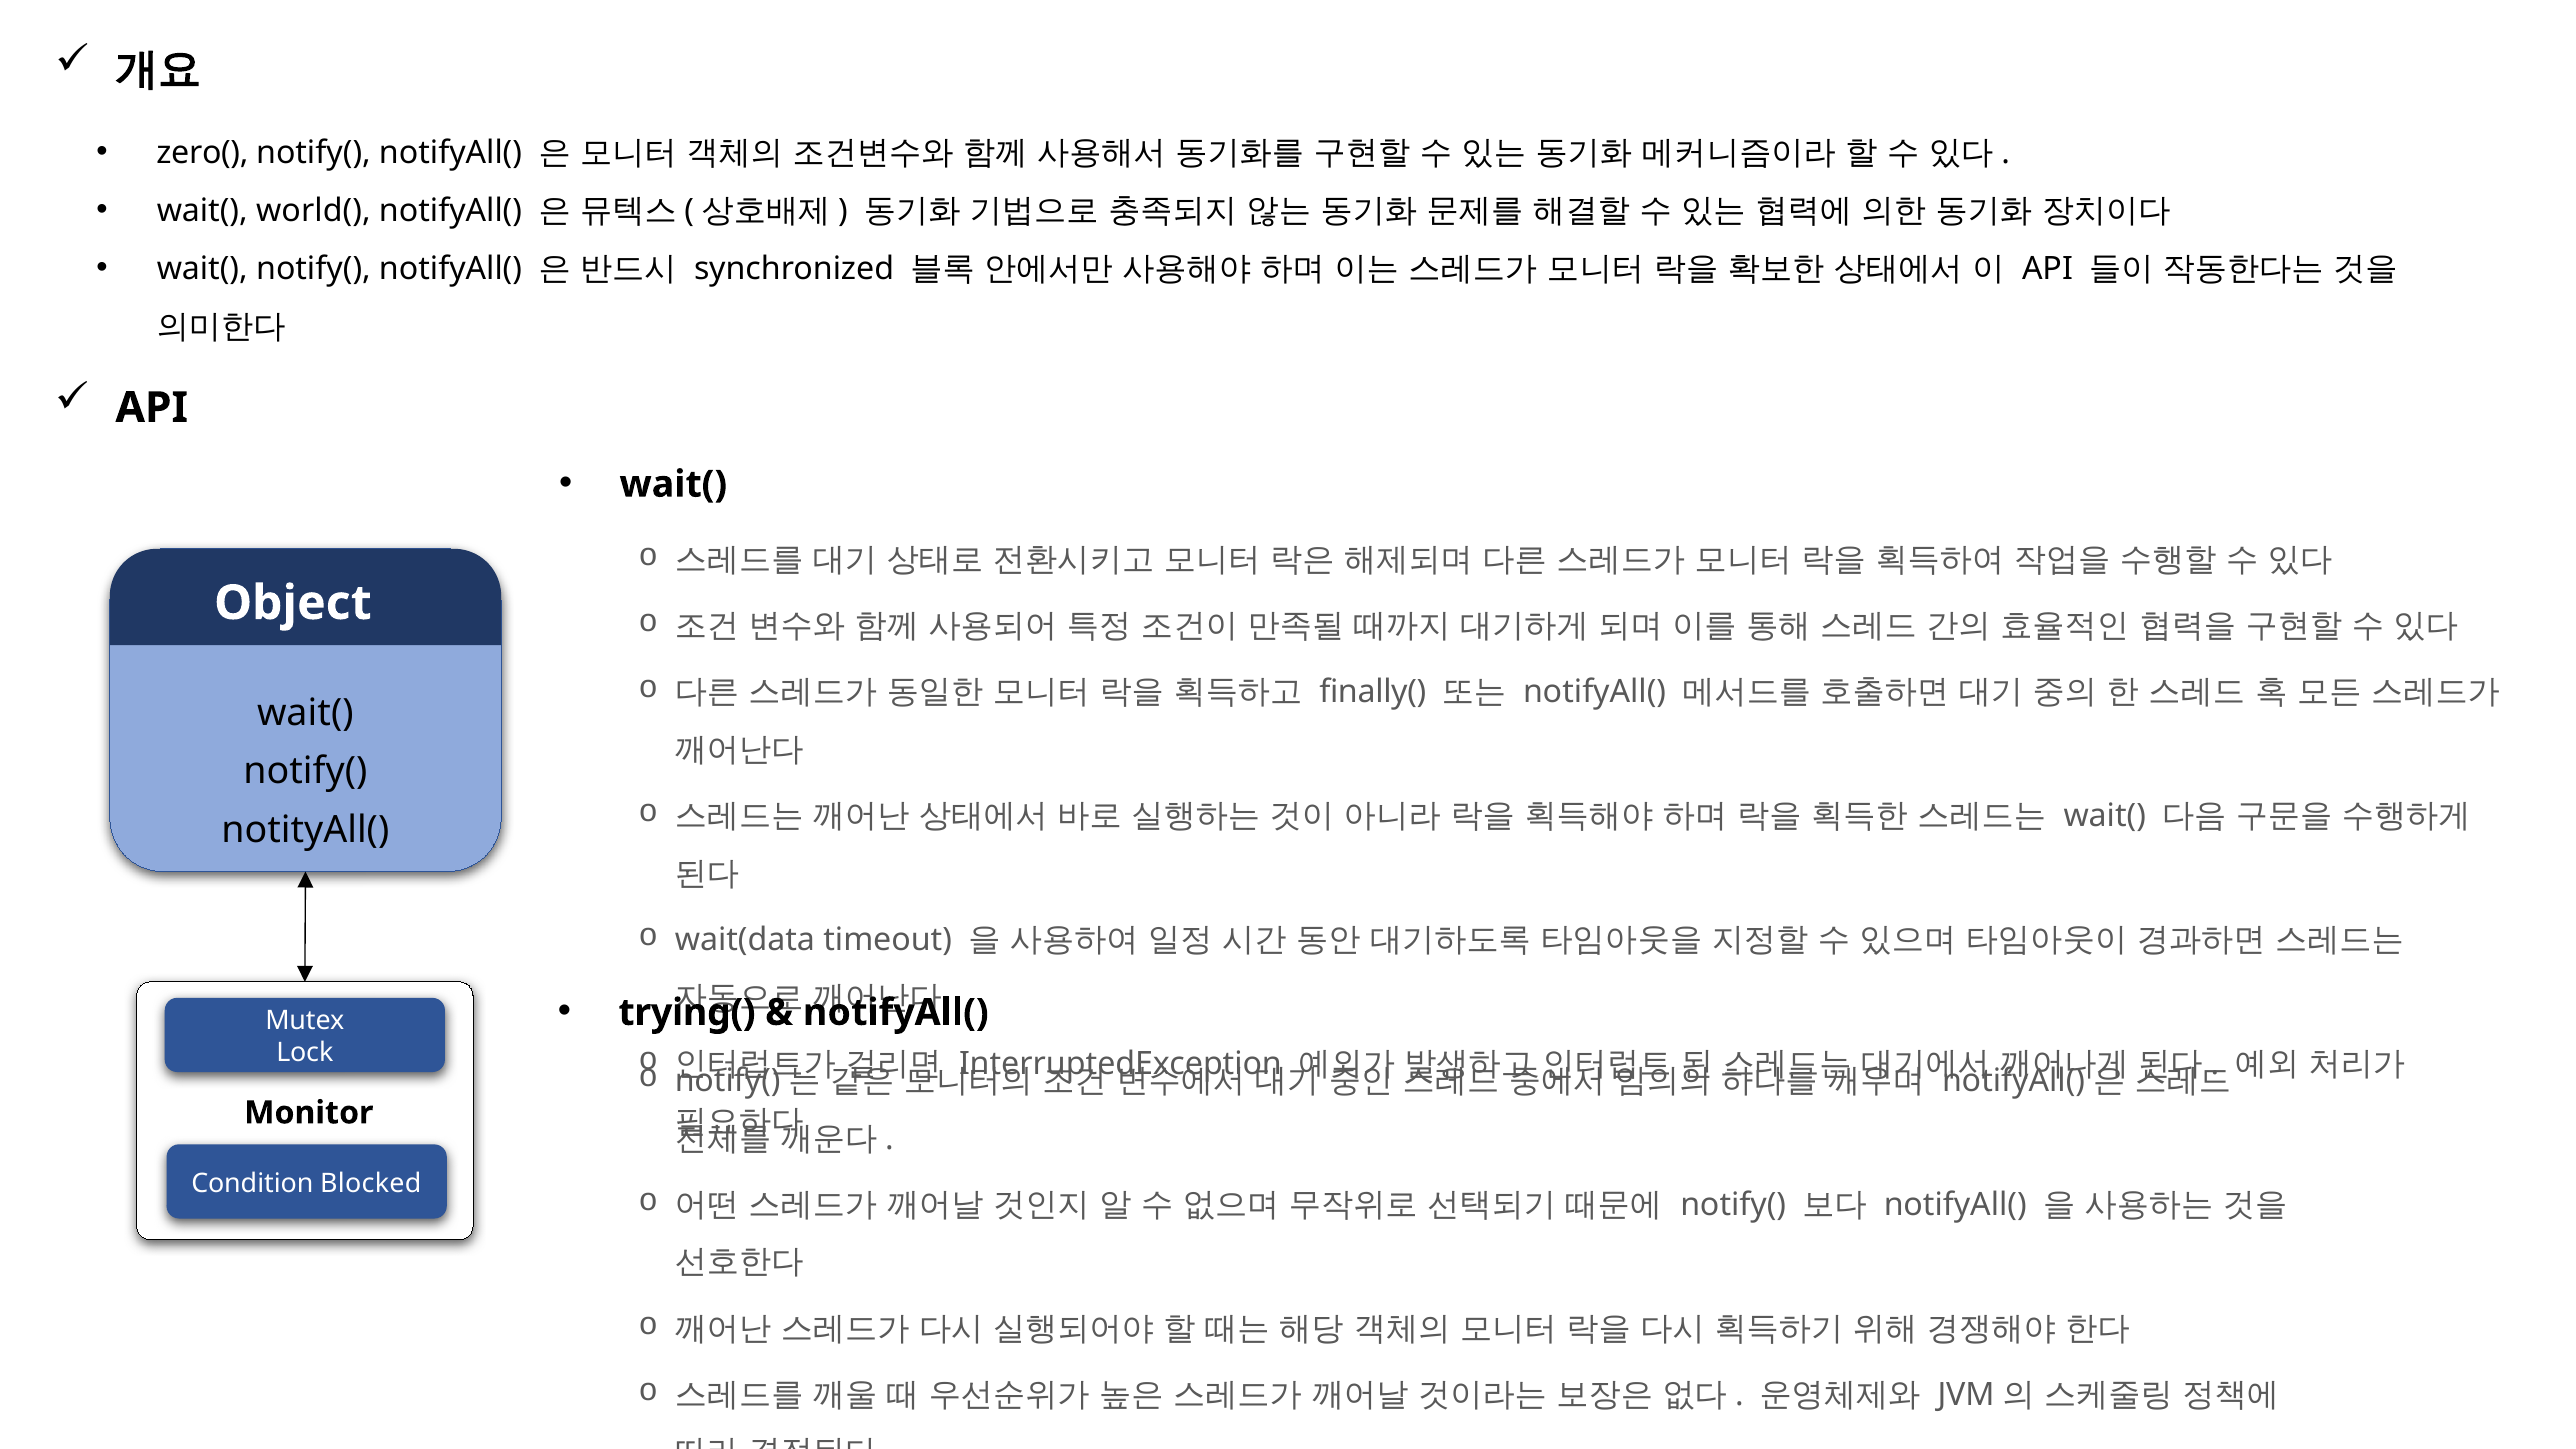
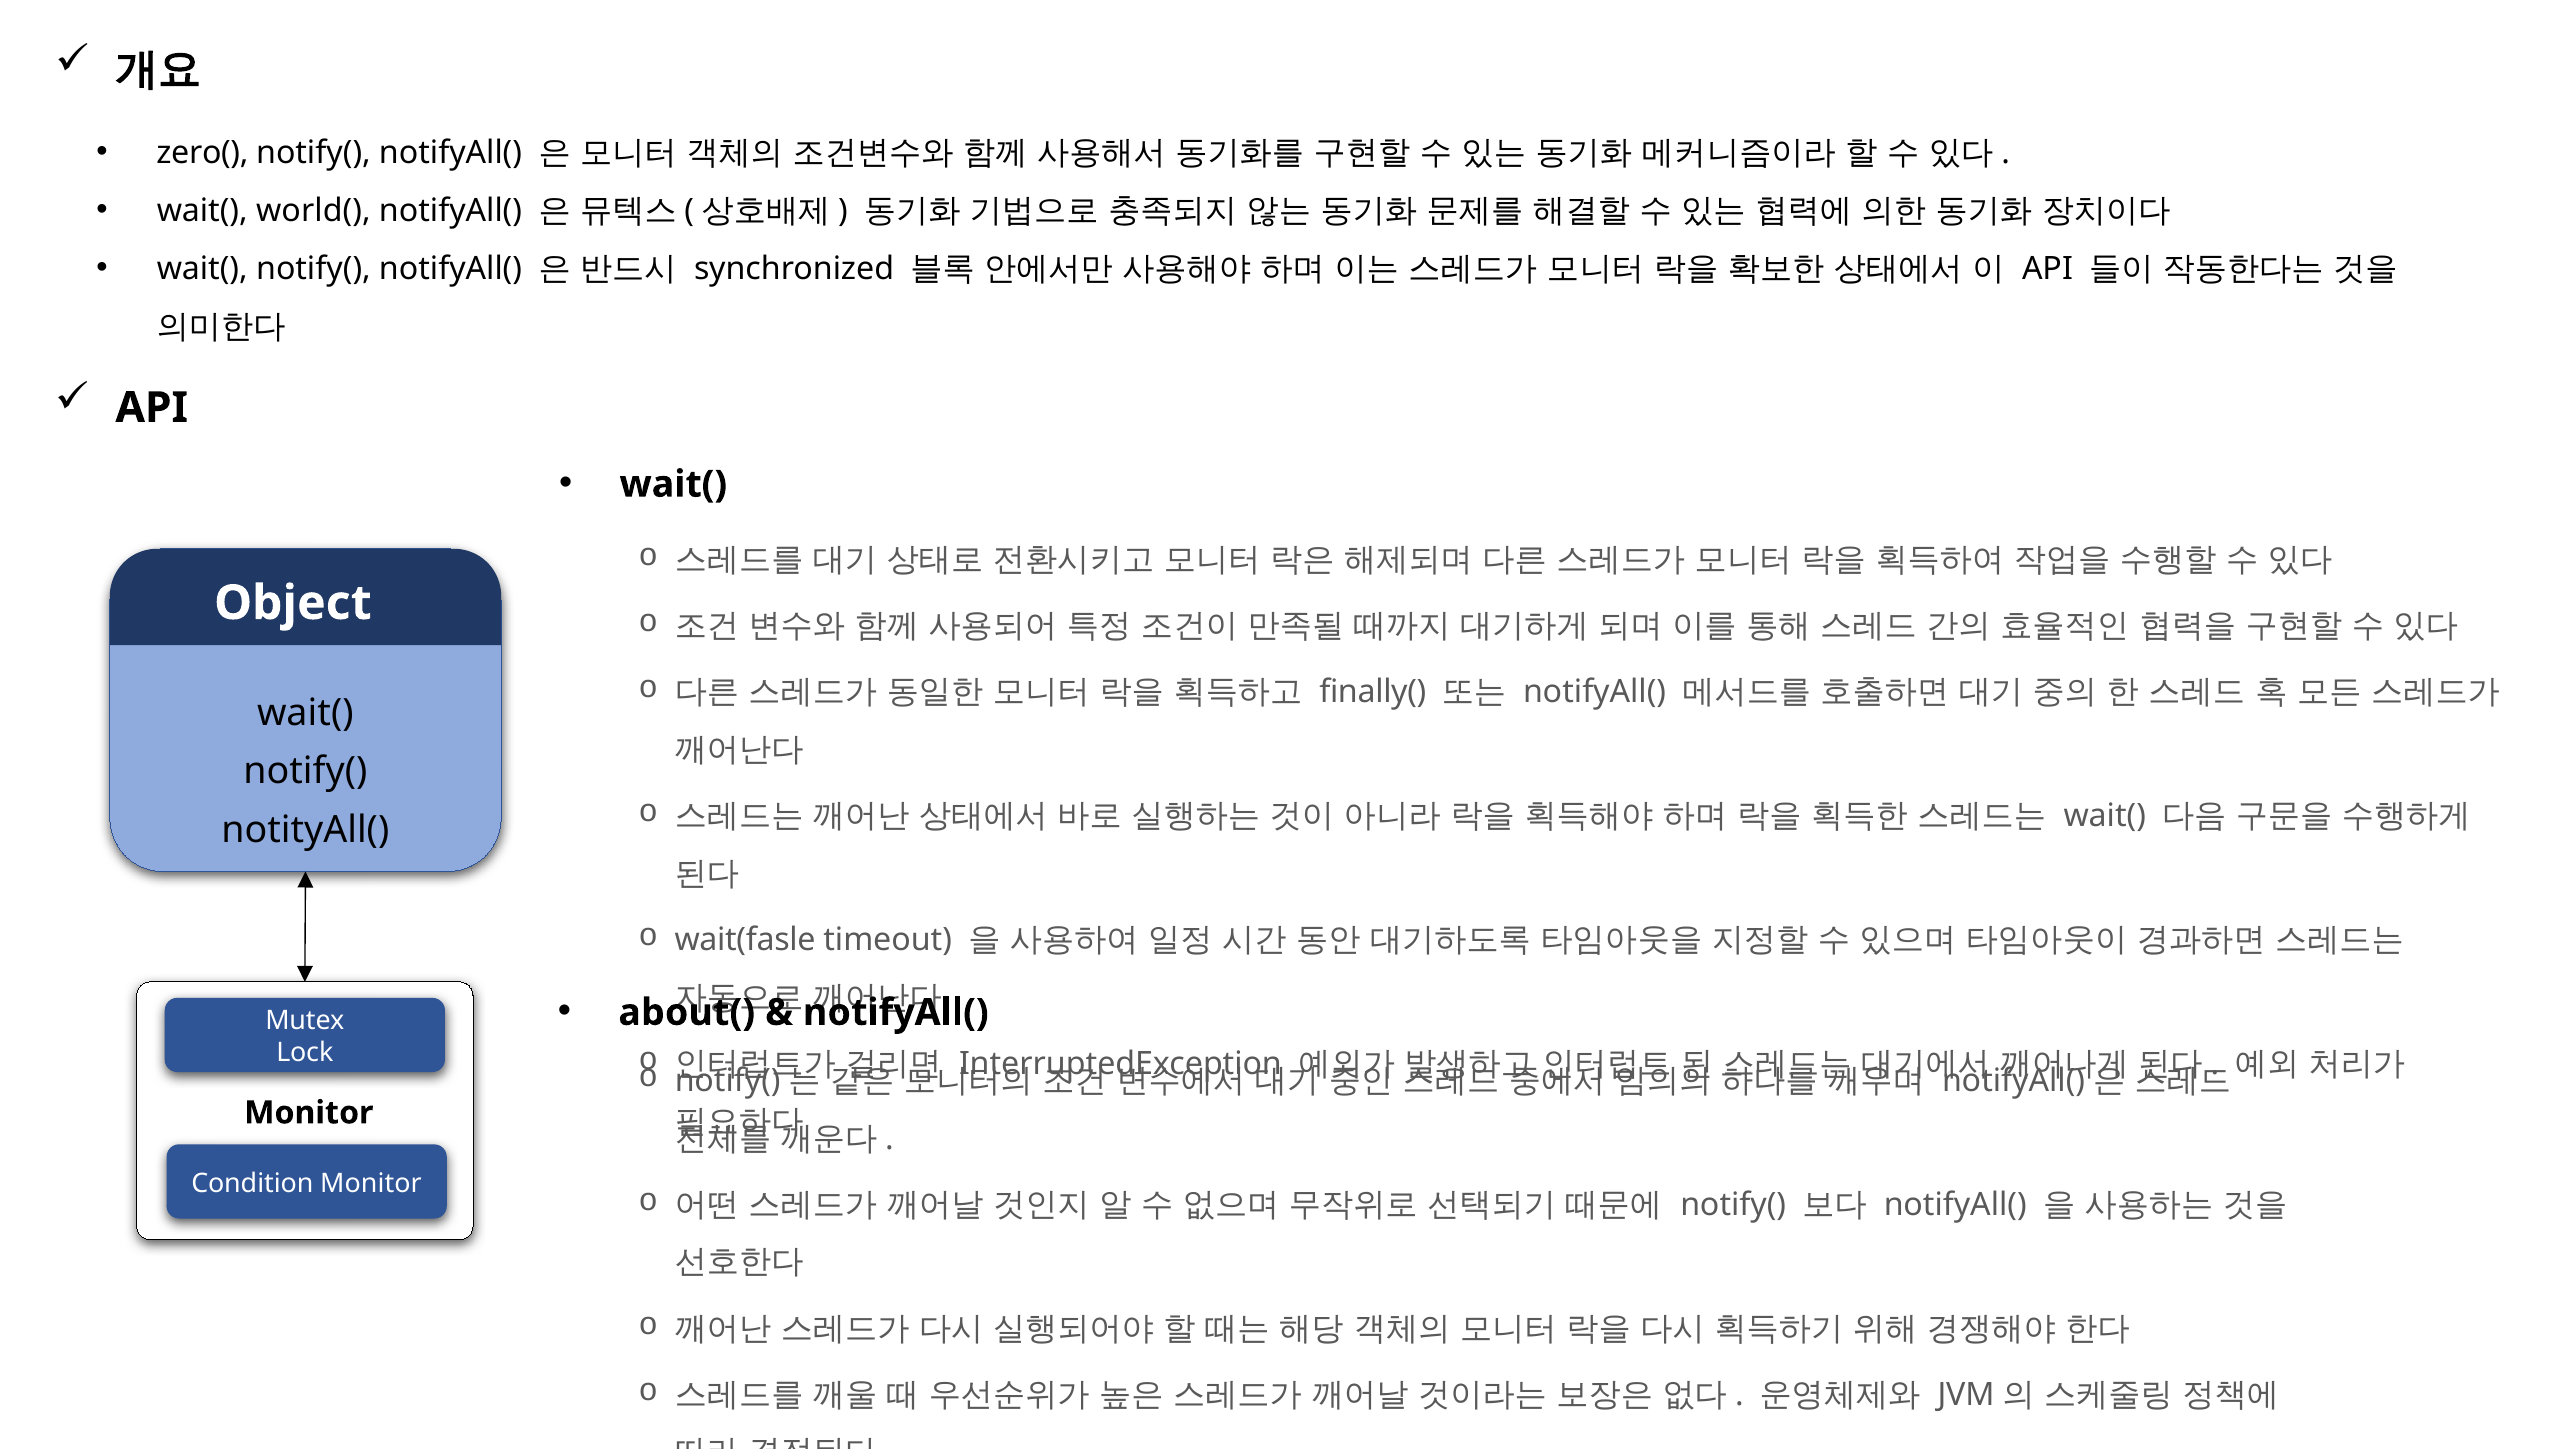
wait(data: wait(data -> wait(fasle
trying(: trying( -> about(
Condition Blocked: Blocked -> Monitor
